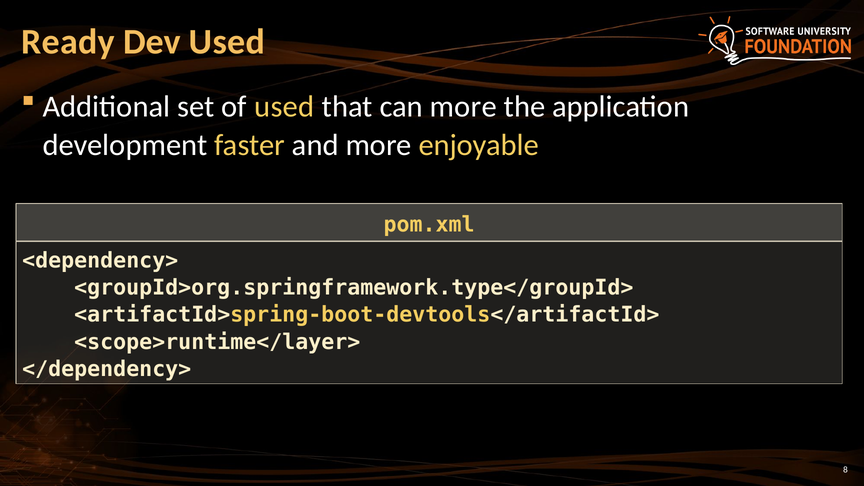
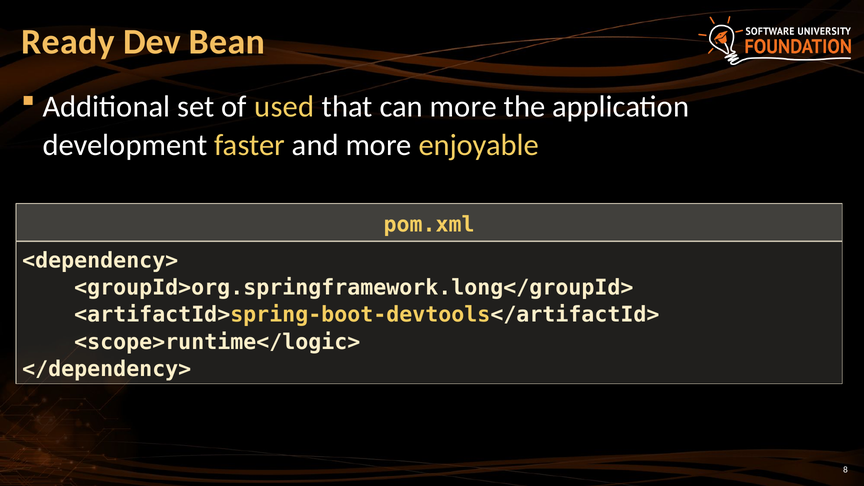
Dev Used: Used -> Bean
<groupId>org.springframework.type</groupId>: <groupId>org.springframework.type</groupId> -> <groupId>org.springframework.long</groupId>
<scope>runtime</layer>: <scope>runtime</layer> -> <scope>runtime</logic>
